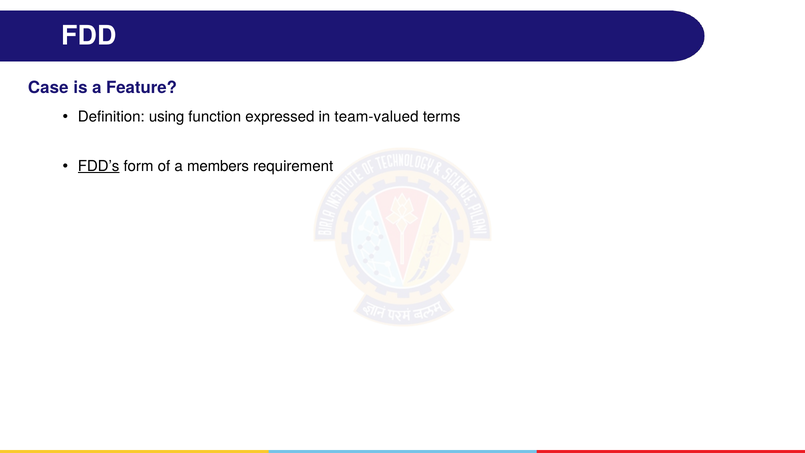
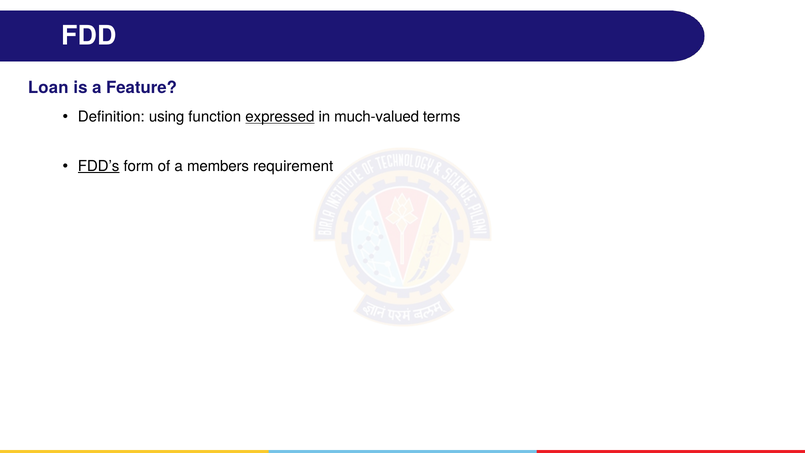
Case: Case -> Loan
expressed underline: none -> present
team-valued: team-valued -> much-valued
